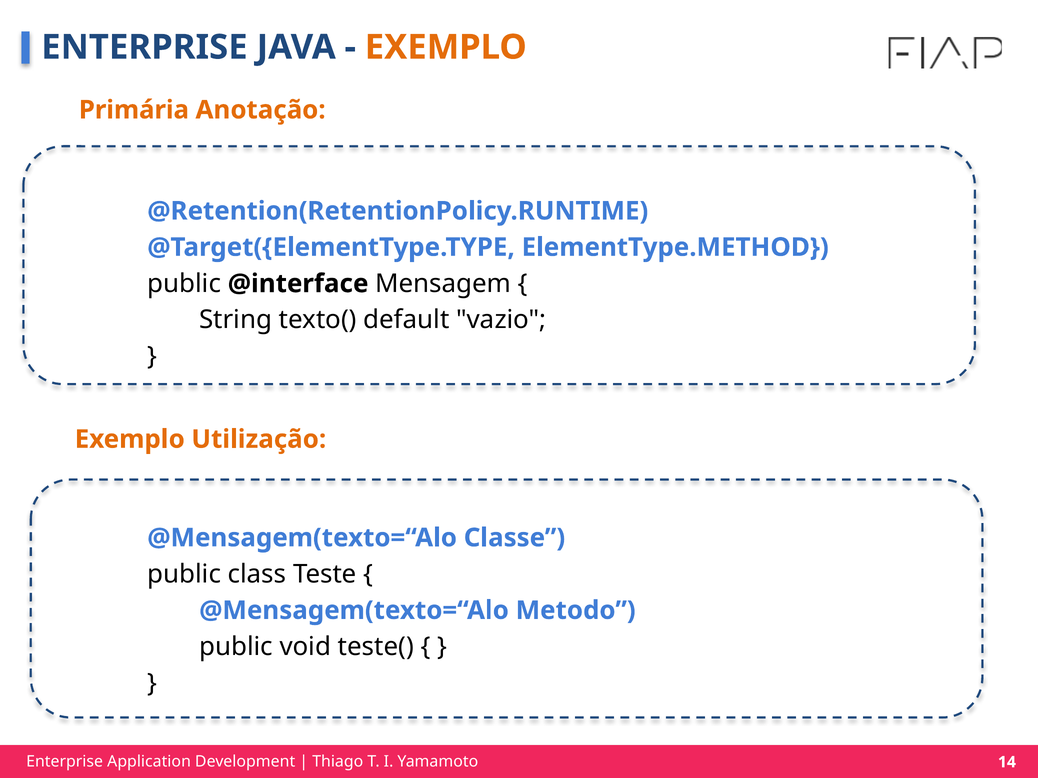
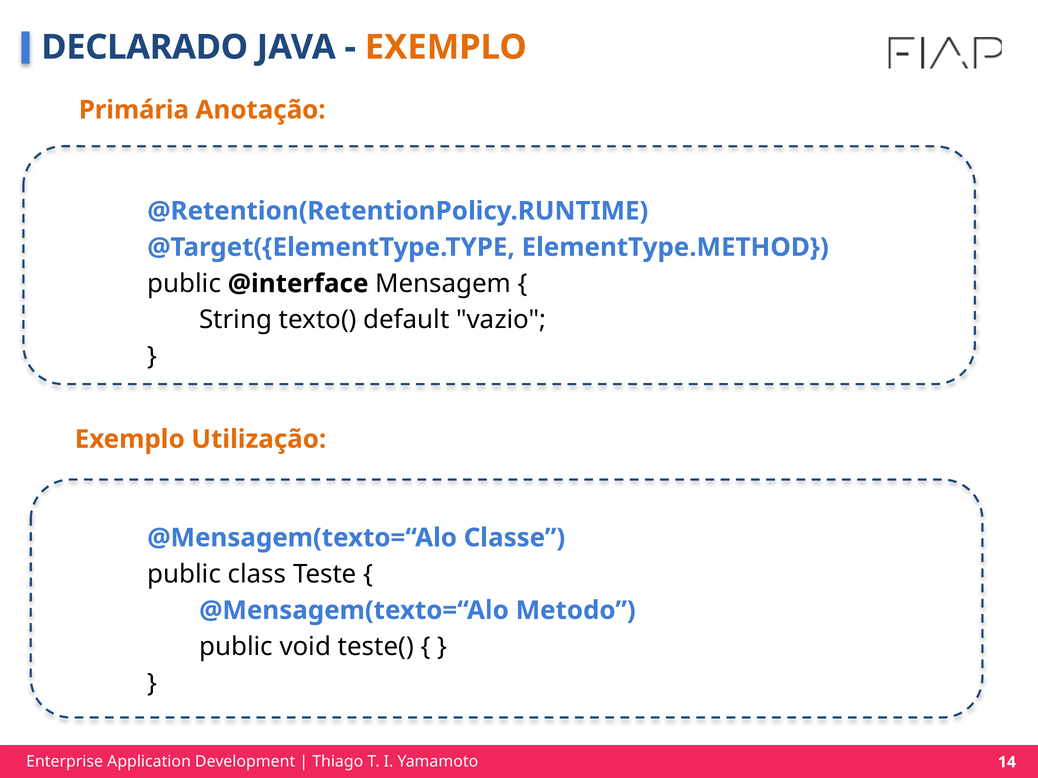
ENTERPRISE at (144, 47): ENTERPRISE -> DECLARADO
